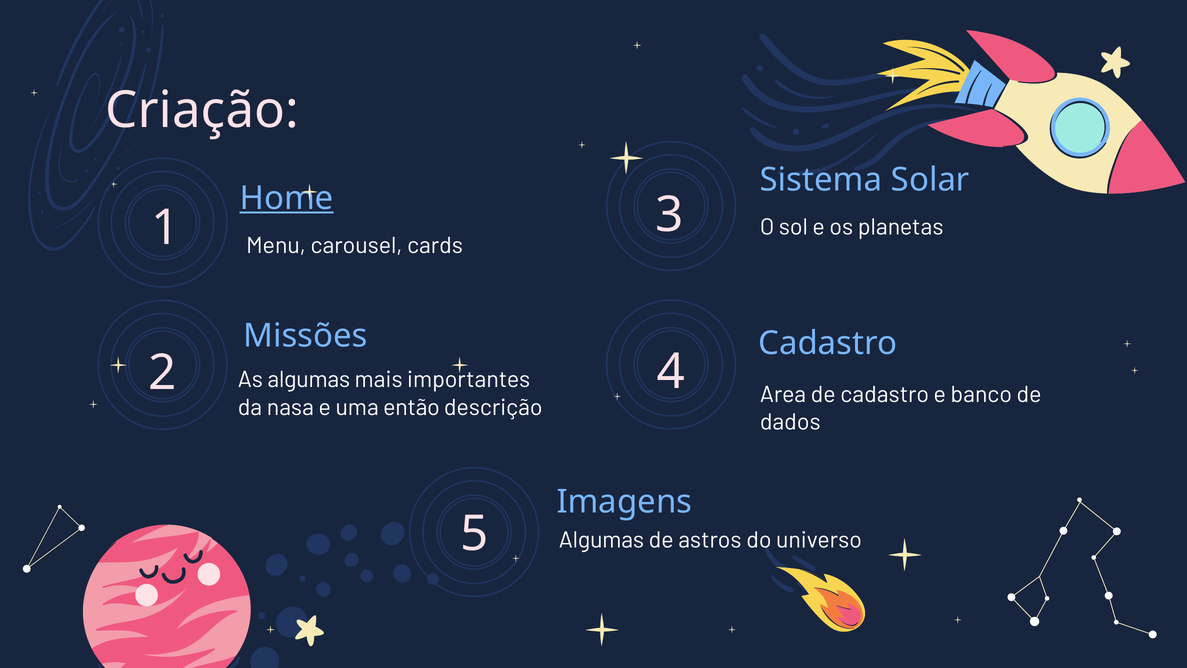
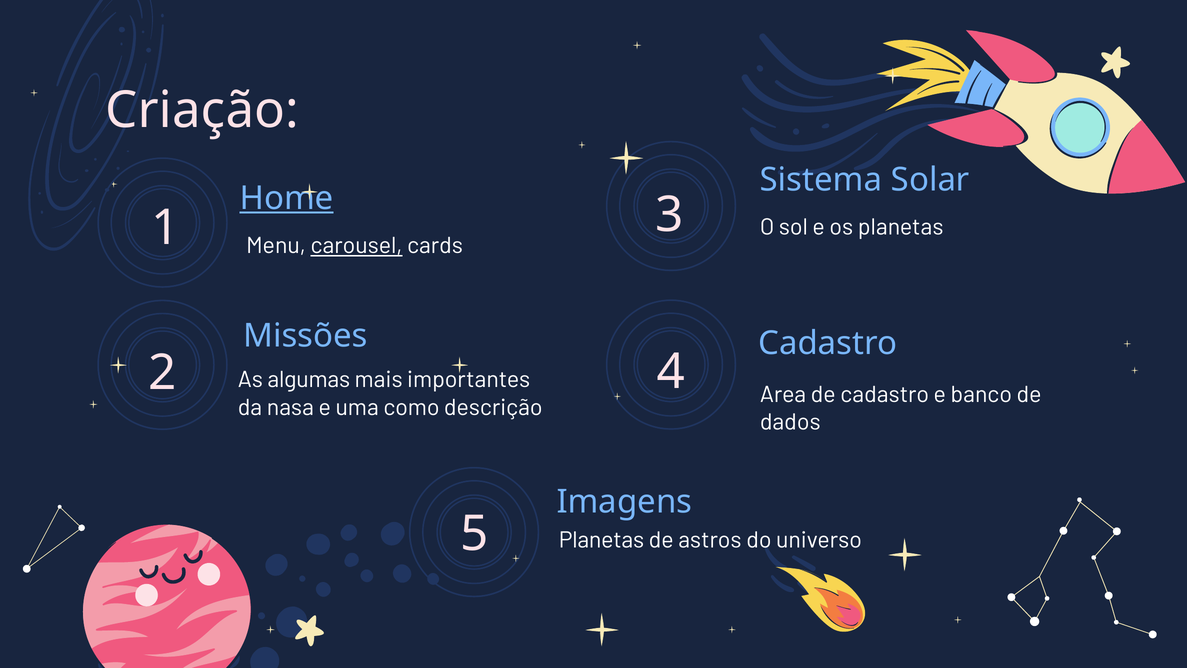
carousel underline: none -> present
então: então -> como
Algumas at (601, 540): Algumas -> Planetas
